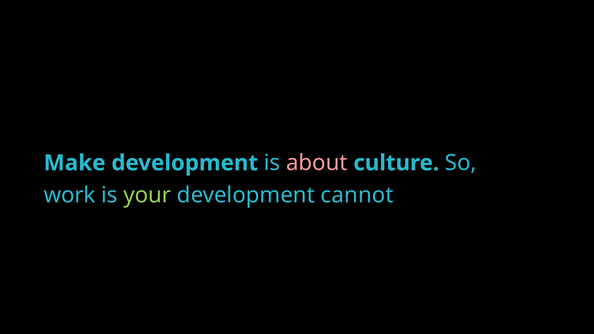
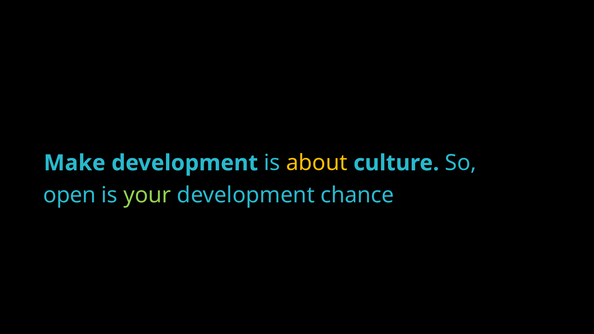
about colour: pink -> yellow
work: work -> open
cannot: cannot -> chance
